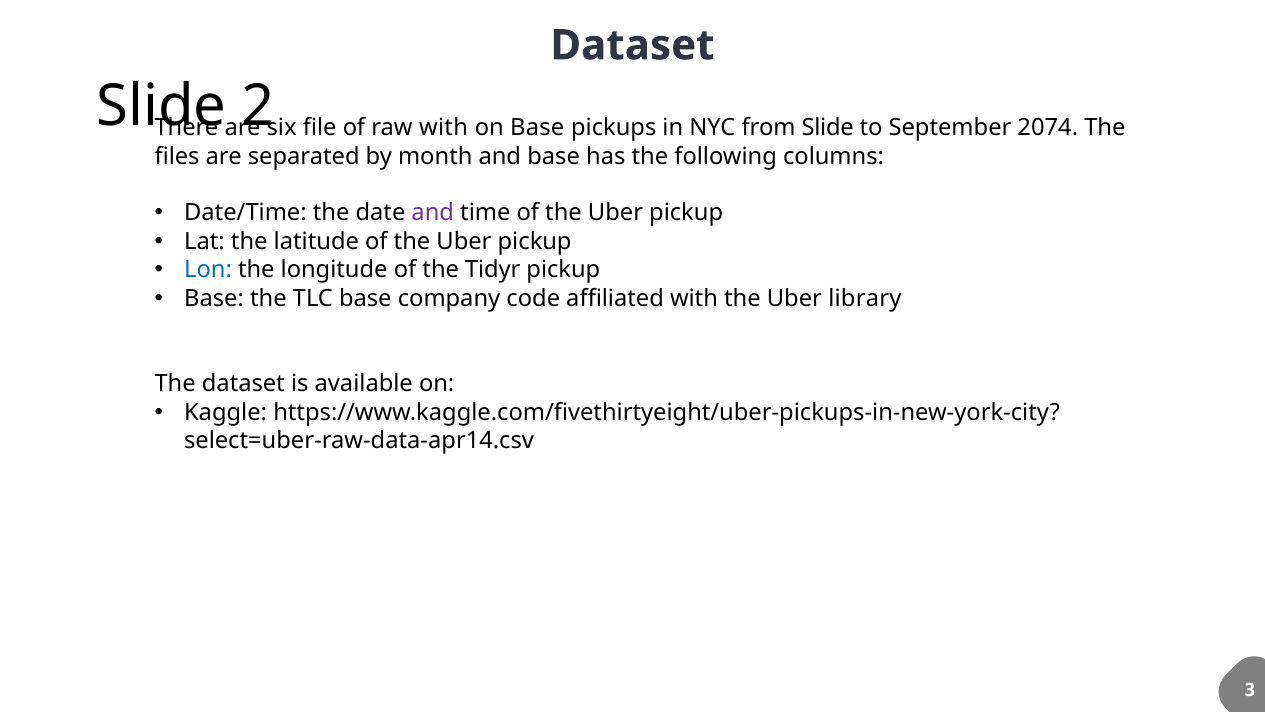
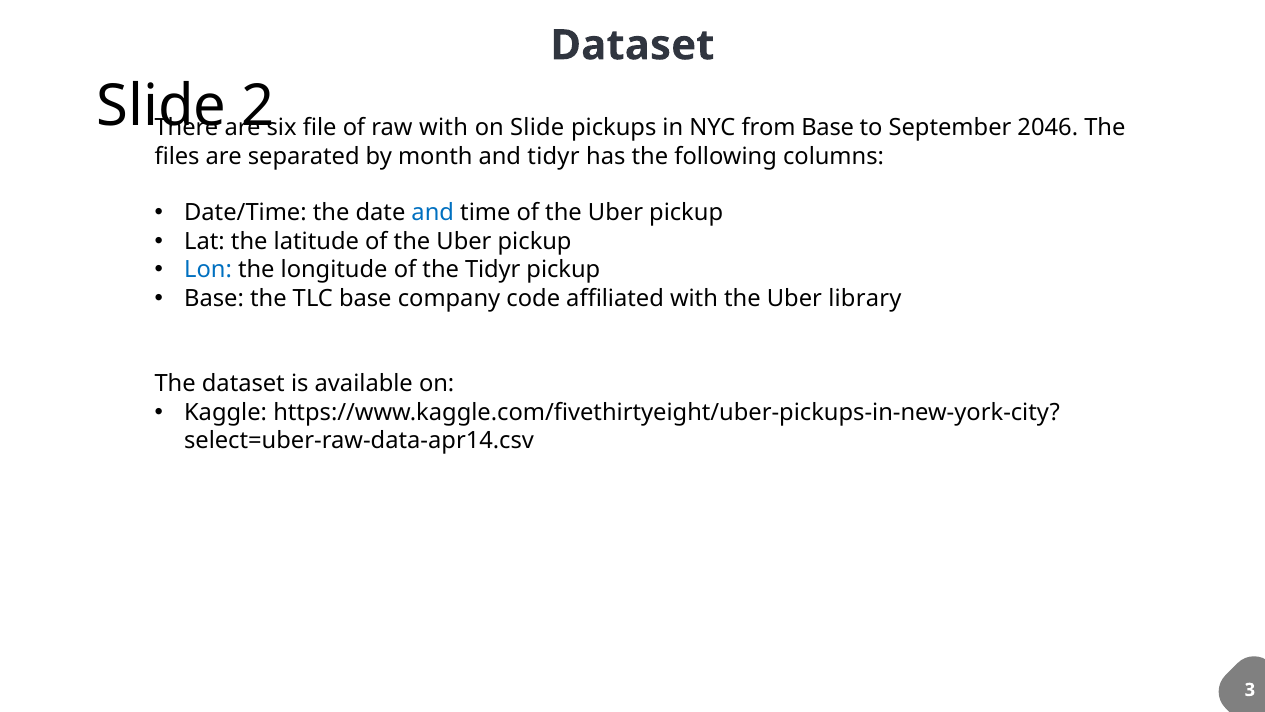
on Base: Base -> Slide
from Slide: Slide -> Base
2074: 2074 -> 2046
and base: base -> tidyr
and at (433, 213) colour: purple -> blue
